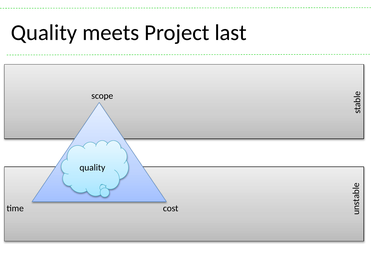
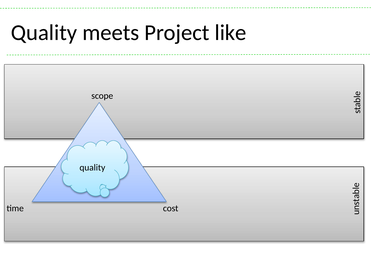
last: last -> like
